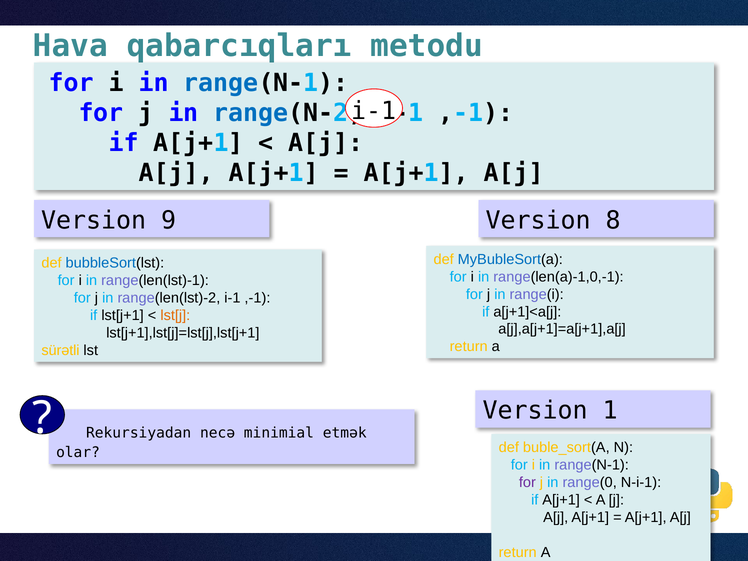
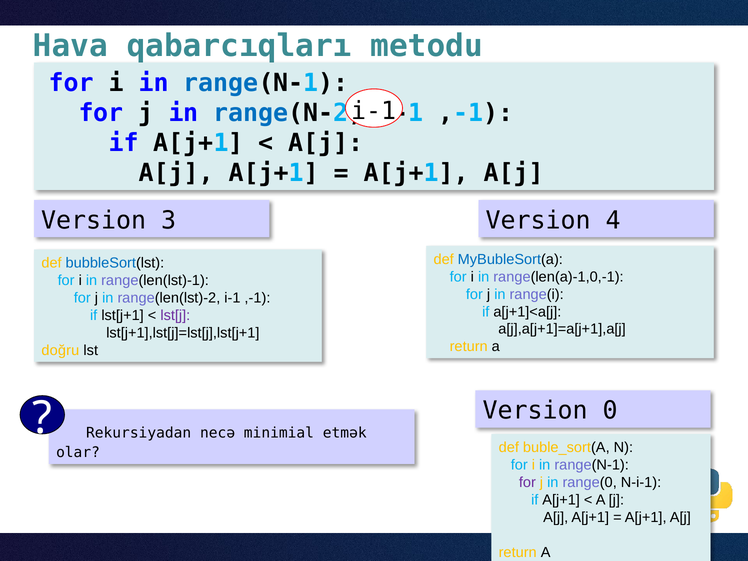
9: 9 -> 3
8: 8 -> 4
lst[j colour: orange -> purple
sürətli: sürətli -> doğru
1: 1 -> 0
